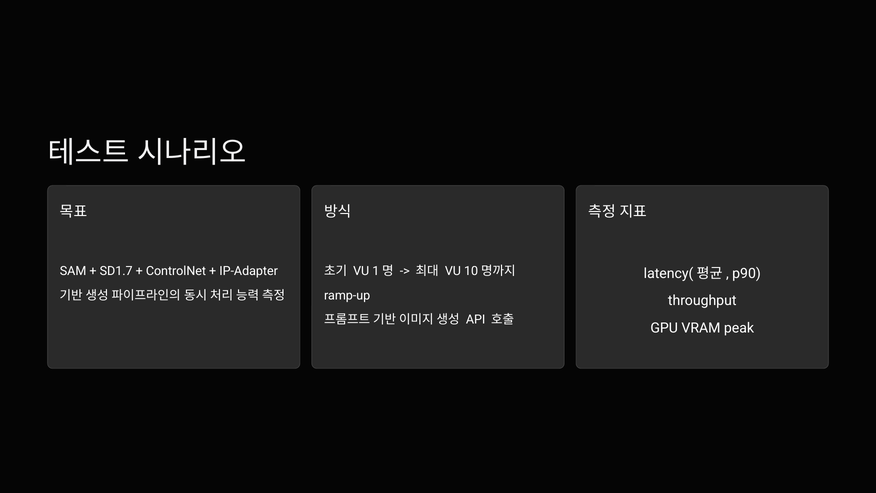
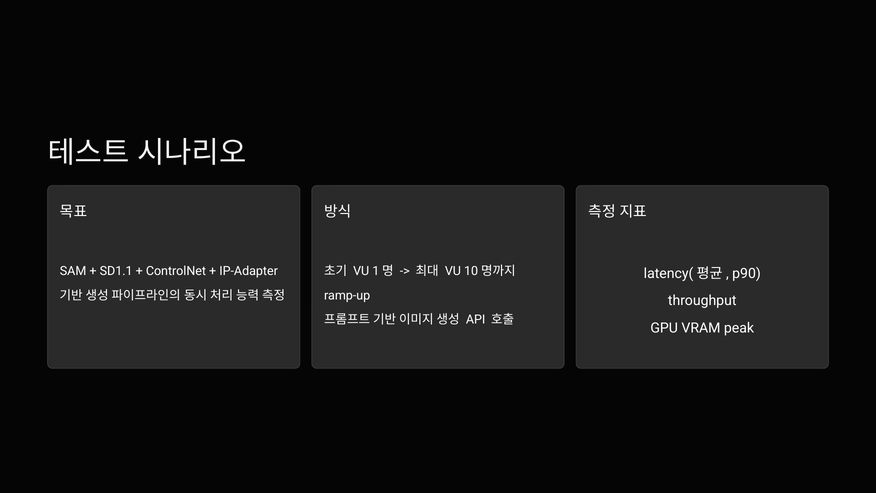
SD1.7: SD1.7 -> SD1.1
